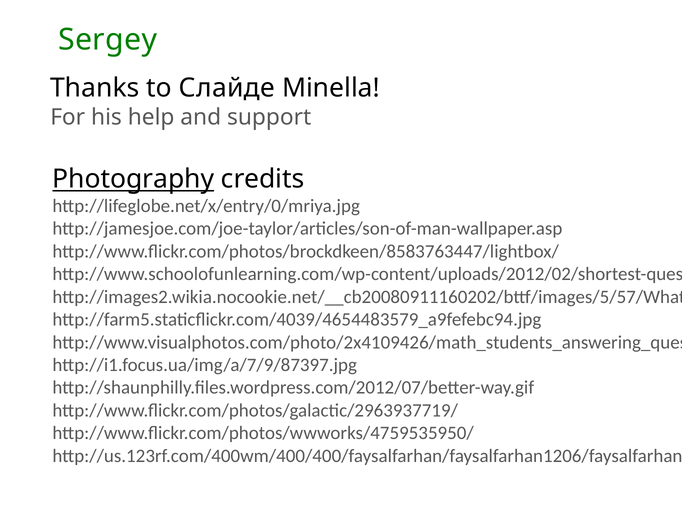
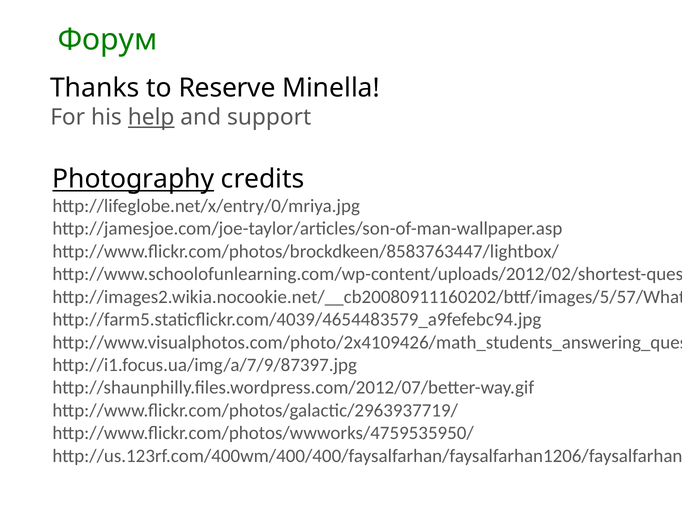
Sergey: Sergey -> Форум
Слайде: Слайде -> Reserve
help underline: none -> present
